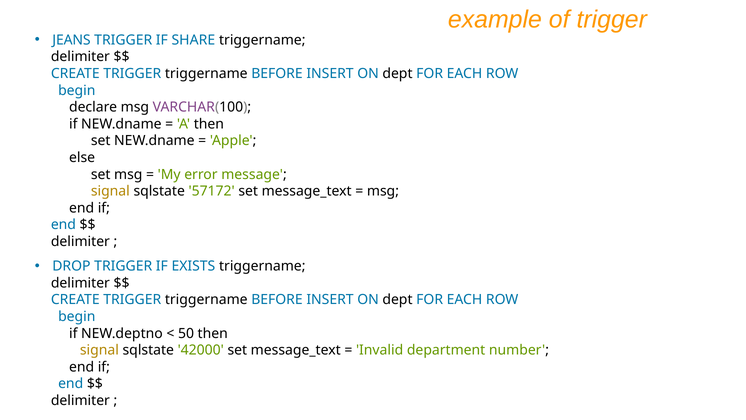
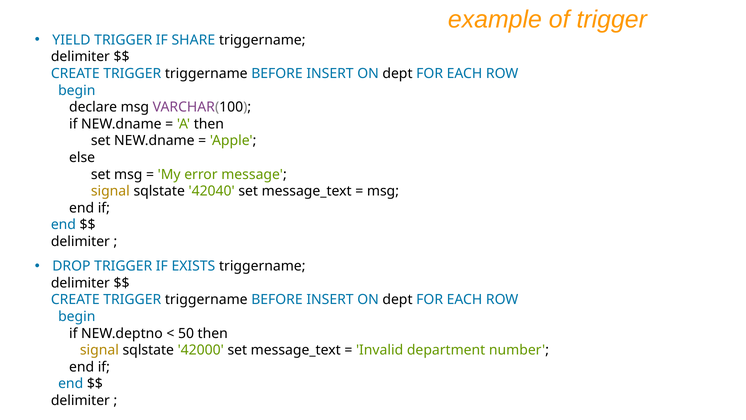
JEANS: JEANS -> YIELD
57172: 57172 -> 42040
